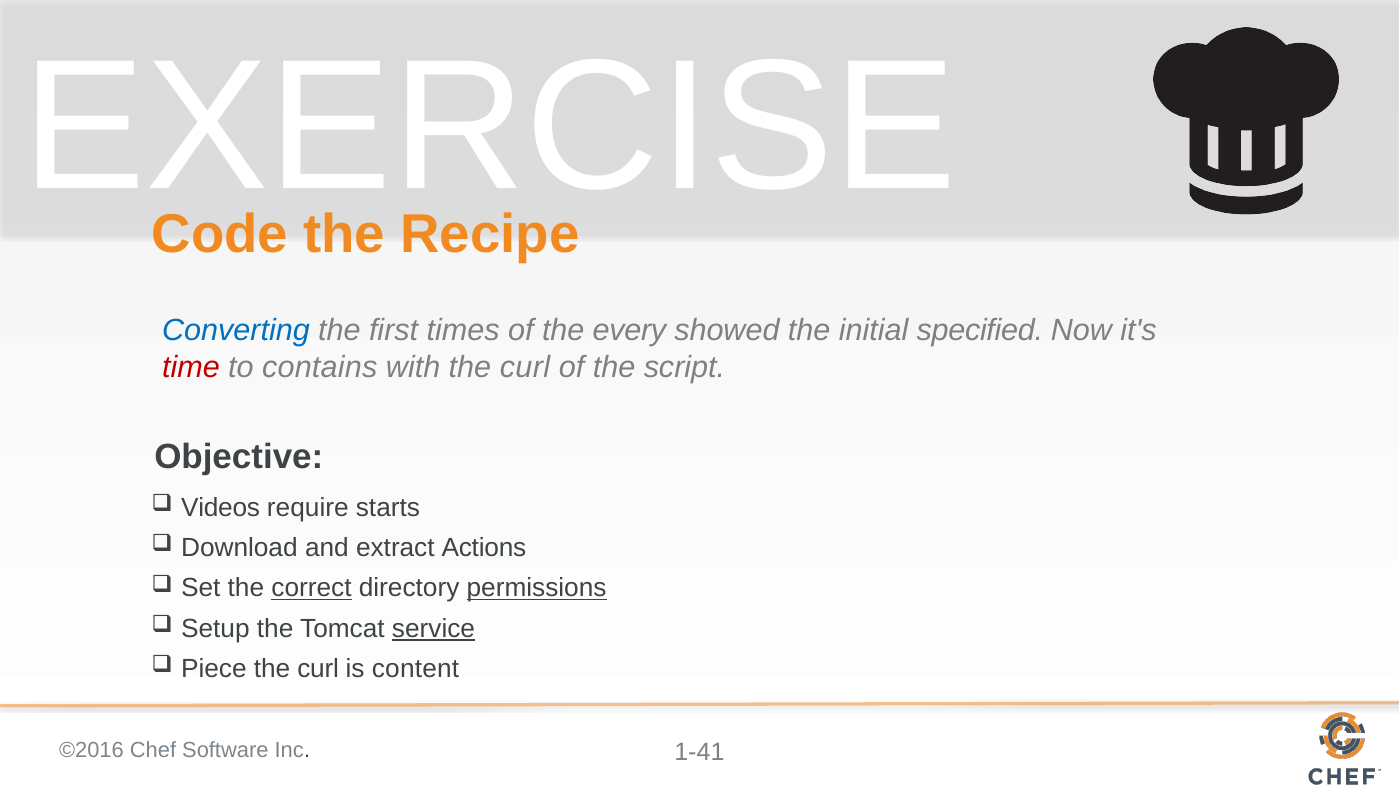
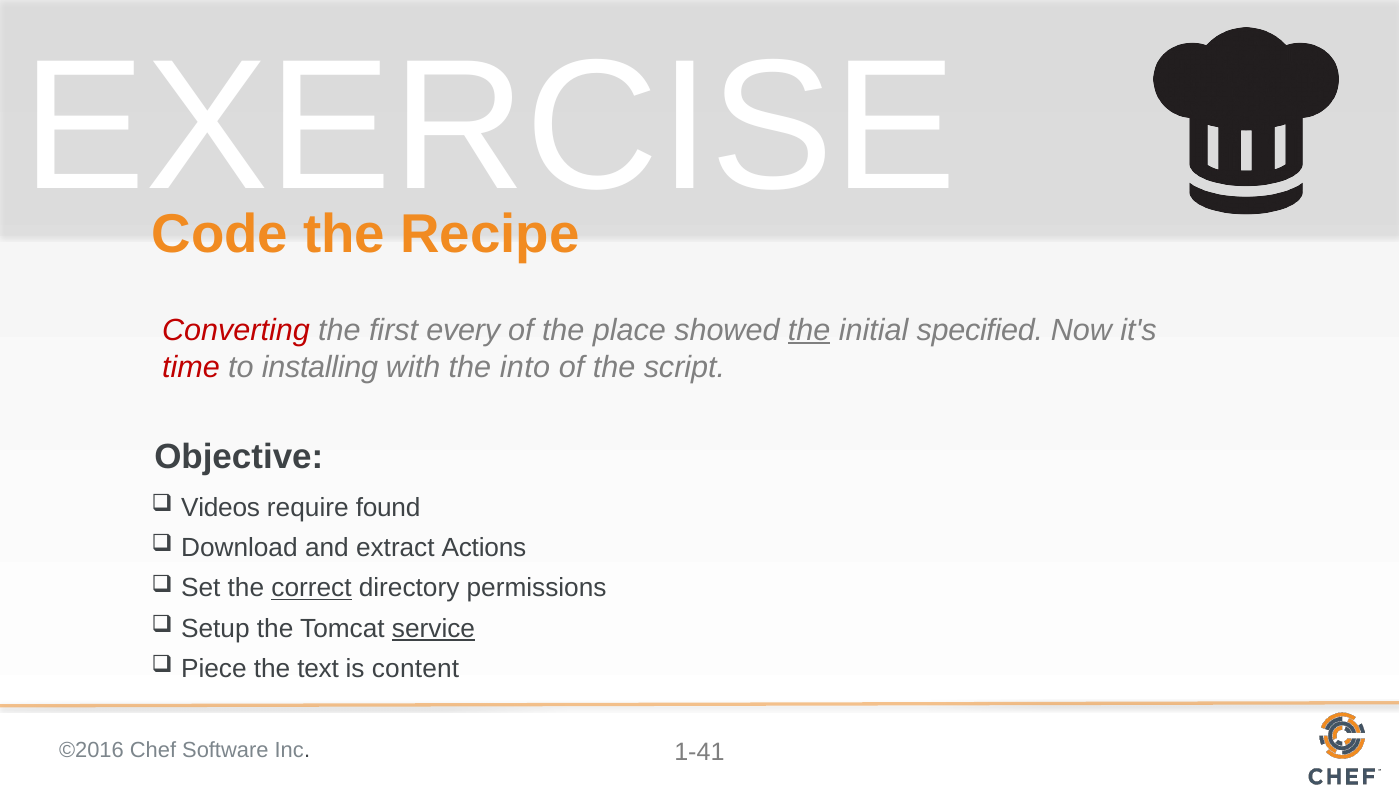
Converting colour: blue -> red
times: times -> every
every: every -> place
the at (809, 330) underline: none -> present
contains: contains -> installing
with the curl: curl -> into
starts: starts -> found
permissions underline: present -> none
curl at (318, 669): curl -> text
